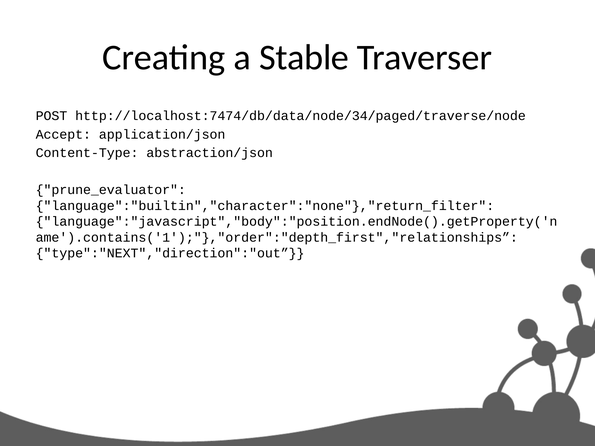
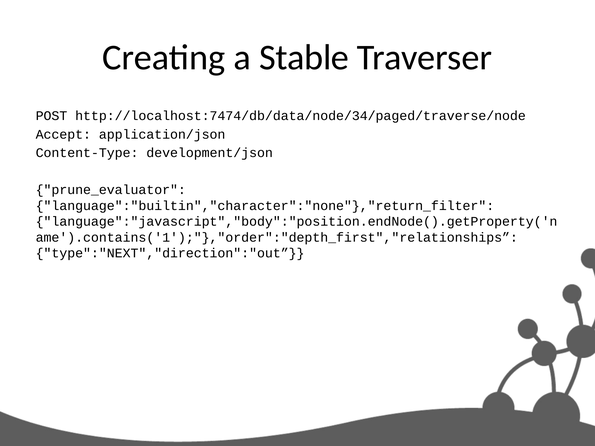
abstraction/json: abstraction/json -> development/json
